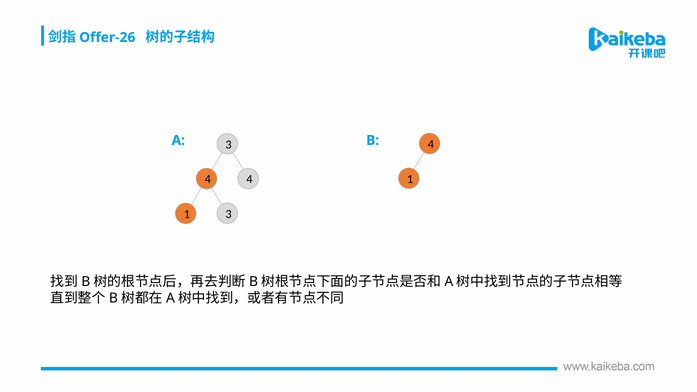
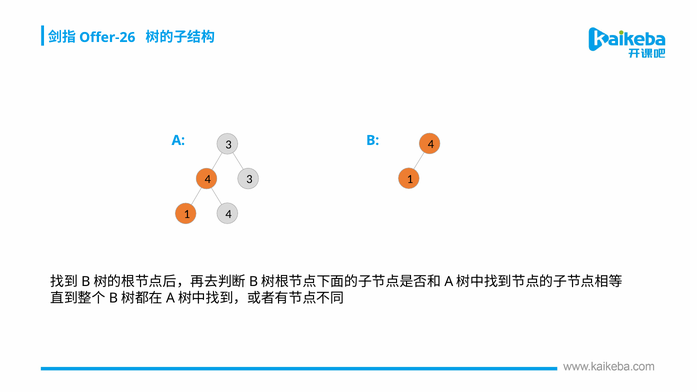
4 4: 4 -> 3
1 3: 3 -> 4
